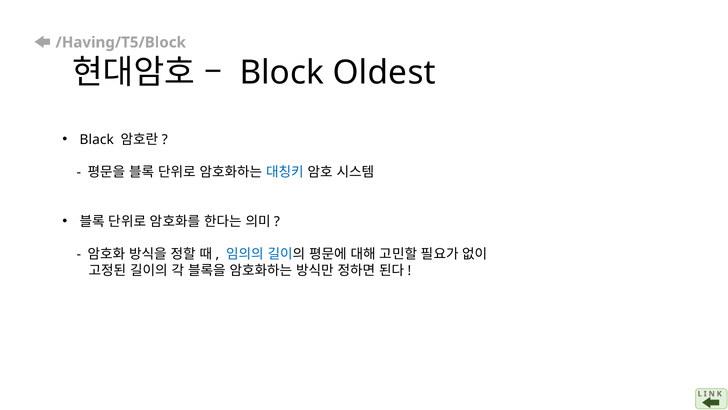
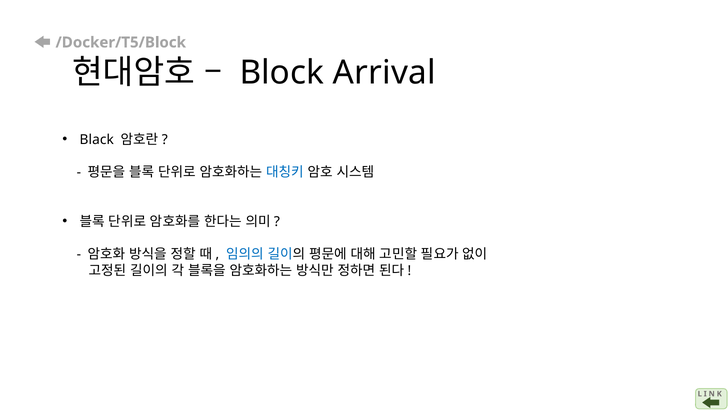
/Having/T5/Block: /Having/T5/Block -> /Docker/T5/Block
Oldest: Oldest -> Arrival
